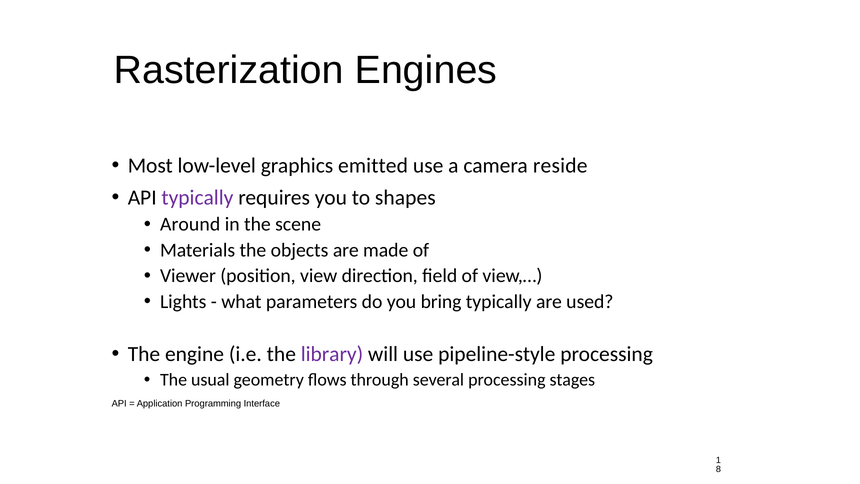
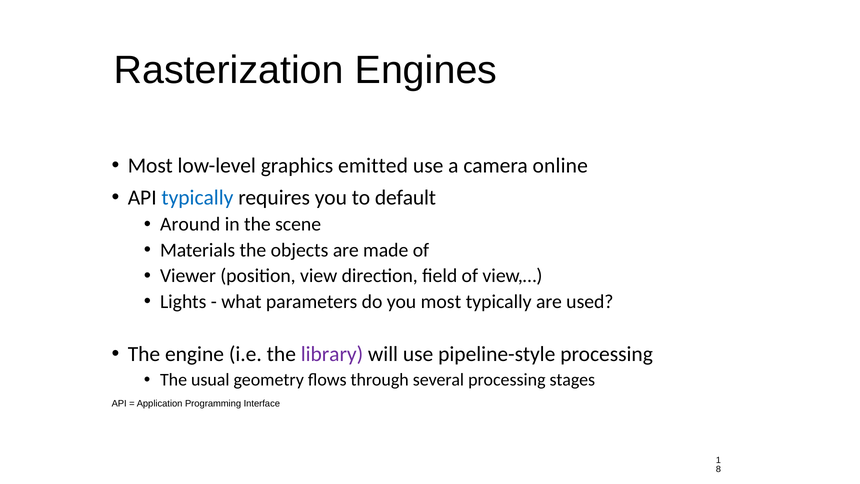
reside: reside -> online
typically at (197, 198) colour: purple -> blue
shapes: shapes -> default
you bring: bring -> most
